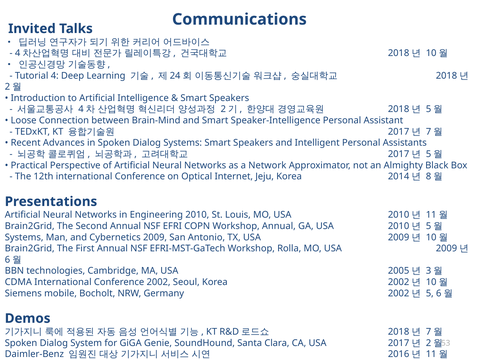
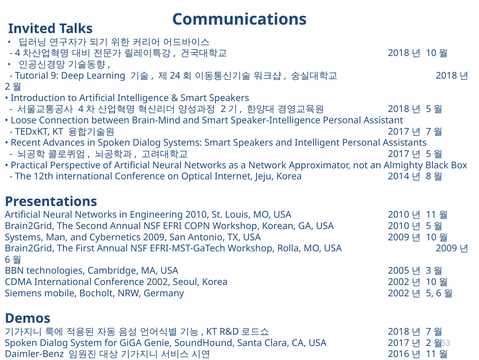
4: 4 -> 9
Workshop Annual: Annual -> Korean
